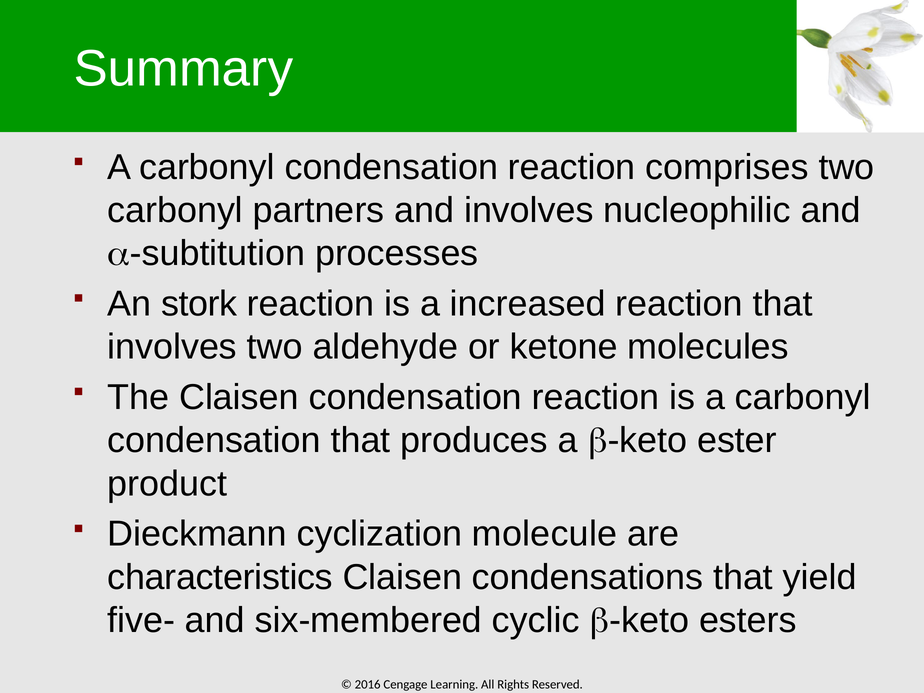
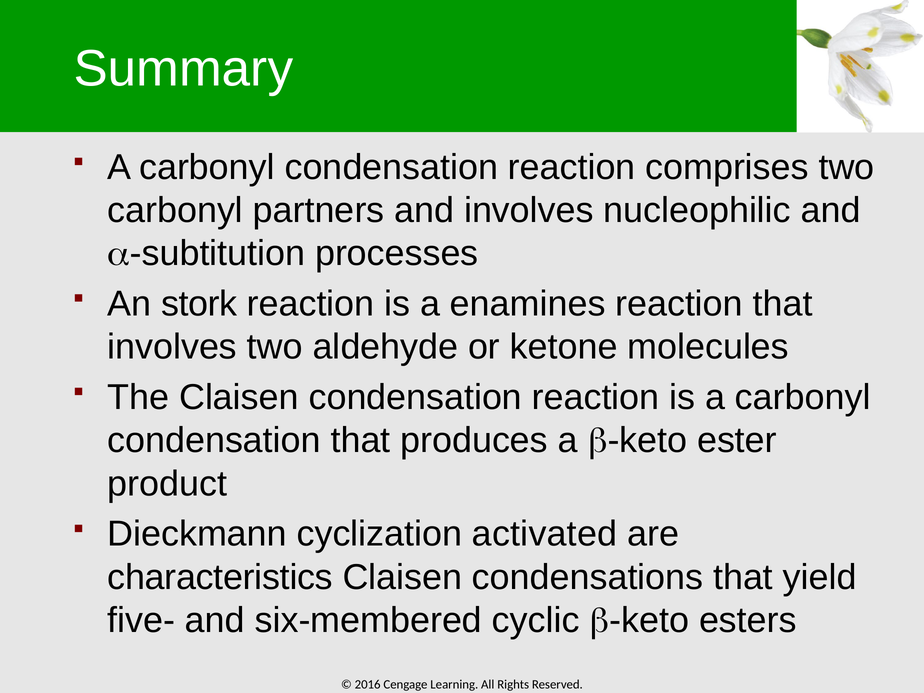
increased: increased -> enamines
molecule: molecule -> activated
